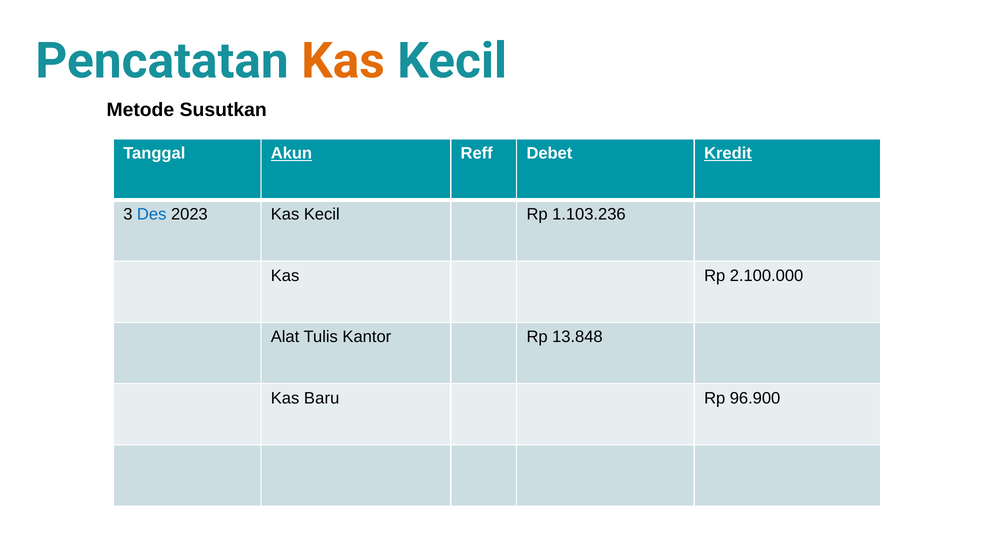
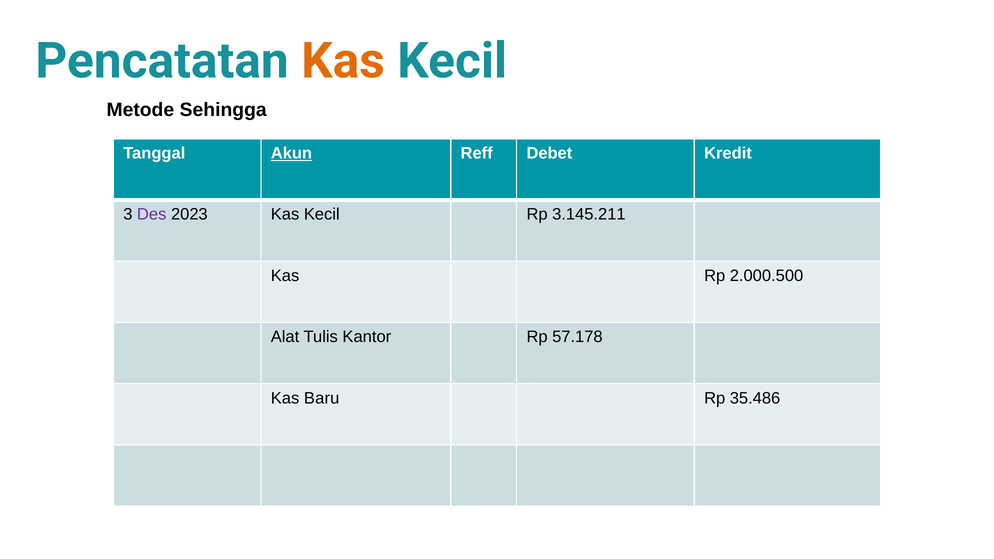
Susutkan: Susutkan -> Sehingga
Kredit underline: present -> none
Des colour: blue -> purple
1.103.236: 1.103.236 -> 3.145.211
2.100.000: 2.100.000 -> 2.000.500
13.848: 13.848 -> 57.178
96.900: 96.900 -> 35.486
